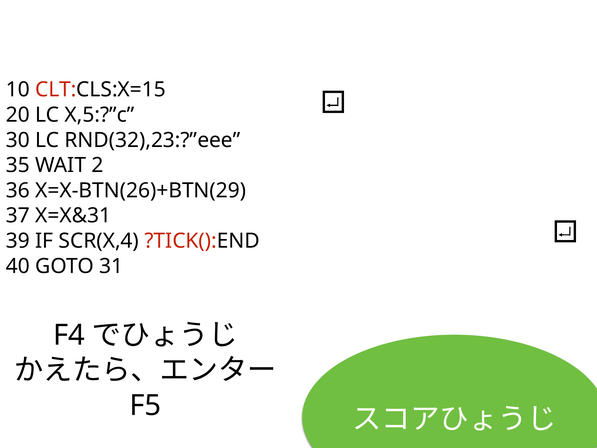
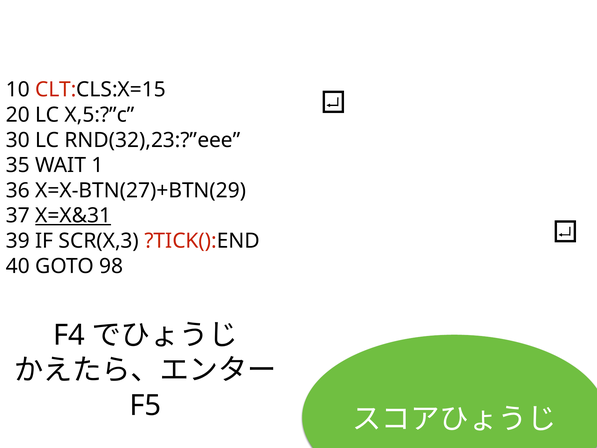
2: 2 -> 1
X=X-BTN(26)+BTN(29: X=X-BTN(26)+BTN(29 -> X=X-BTN(27)+BTN(29
X=X&31 underline: none -> present
SCR(X,4: SCR(X,4 -> SCR(X,3
31: 31 -> 98
